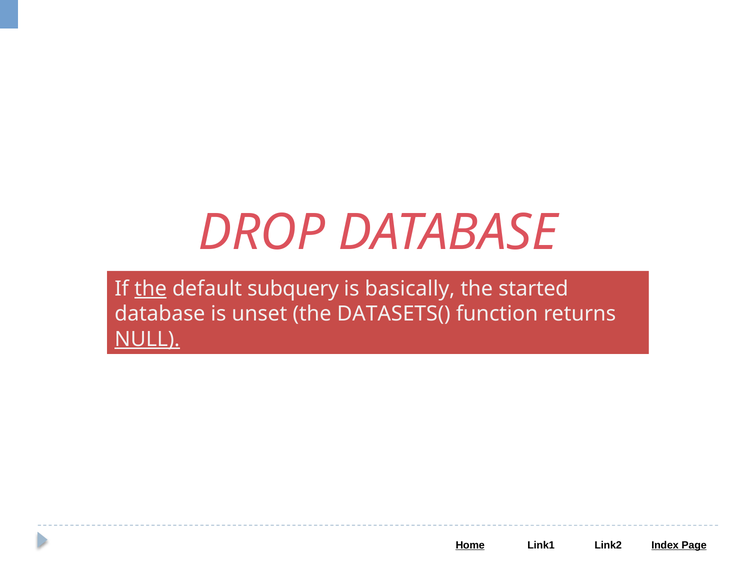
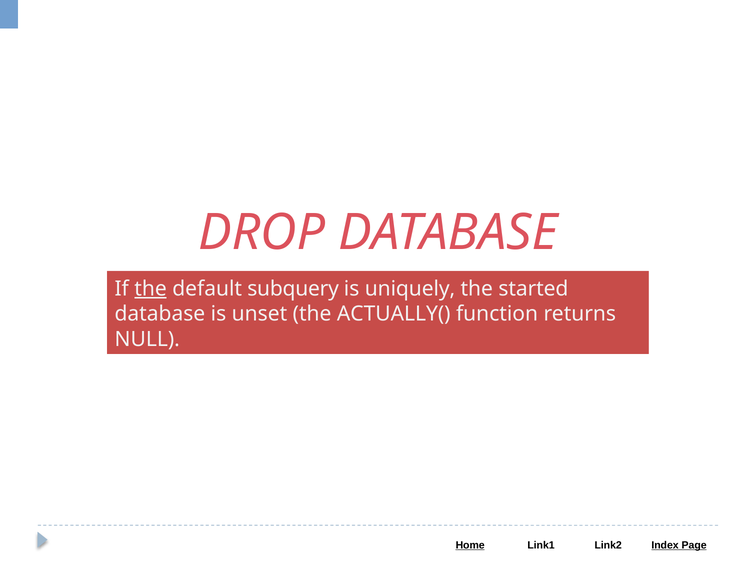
basically: basically -> uniquely
DATASETS(: DATASETS( -> ACTUALLY(
NULL underline: present -> none
